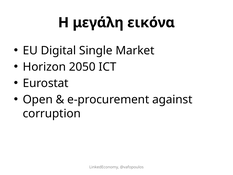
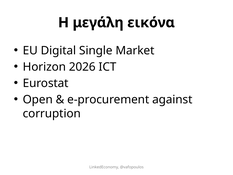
2050: 2050 -> 2026
